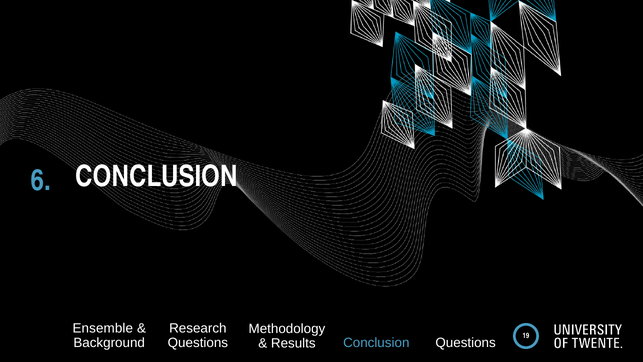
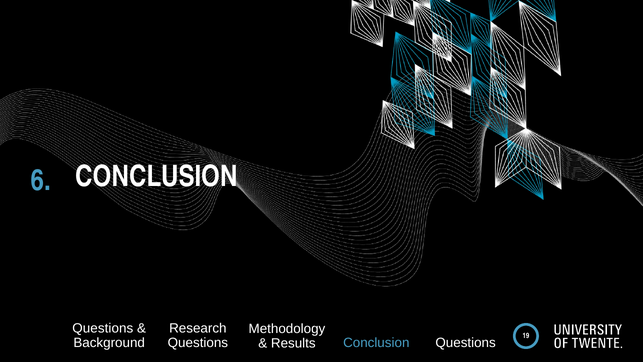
Ensemble at (103, 328): Ensemble -> Questions
